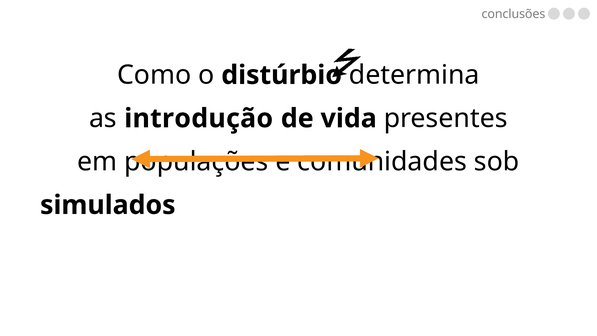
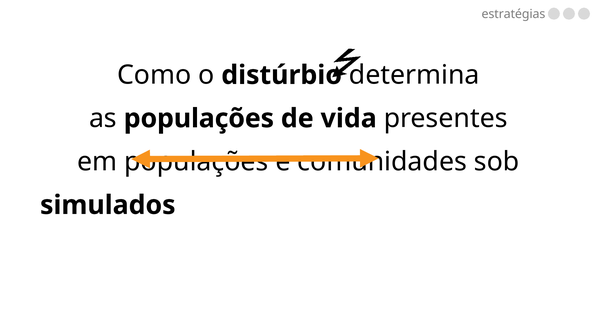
conclusões: conclusões -> estratégias
as introdução: introdução -> populações
